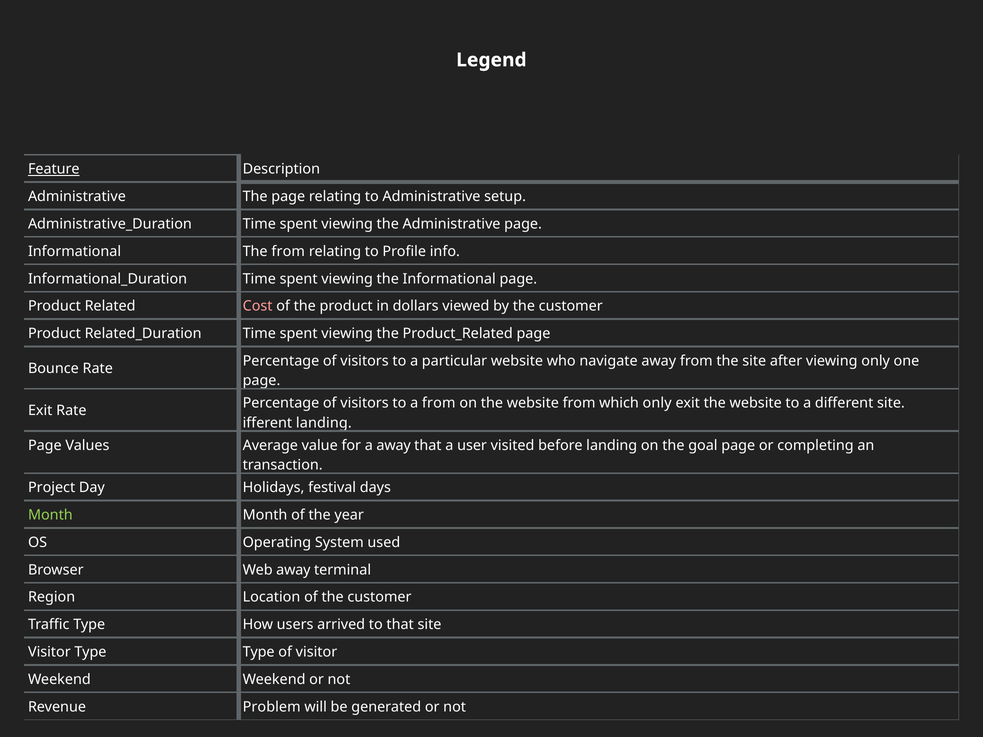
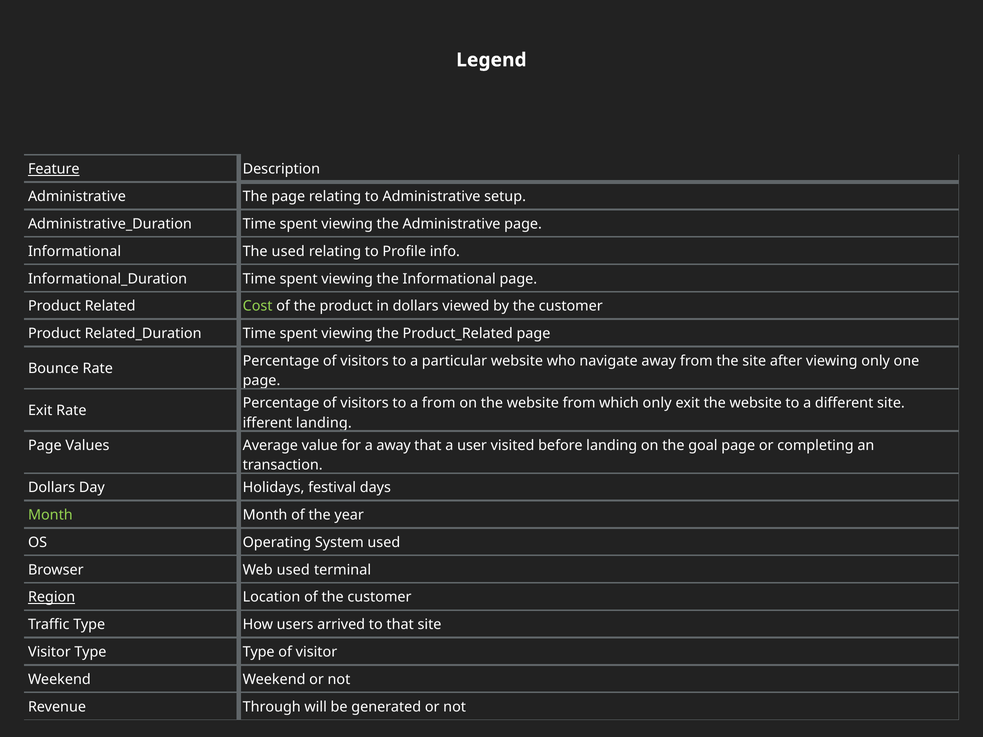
The from: from -> used
Cost colour: pink -> light green
Project at (52, 488): Project -> Dollars
Web away: away -> used
Region underline: none -> present
Problem: Problem -> Through
